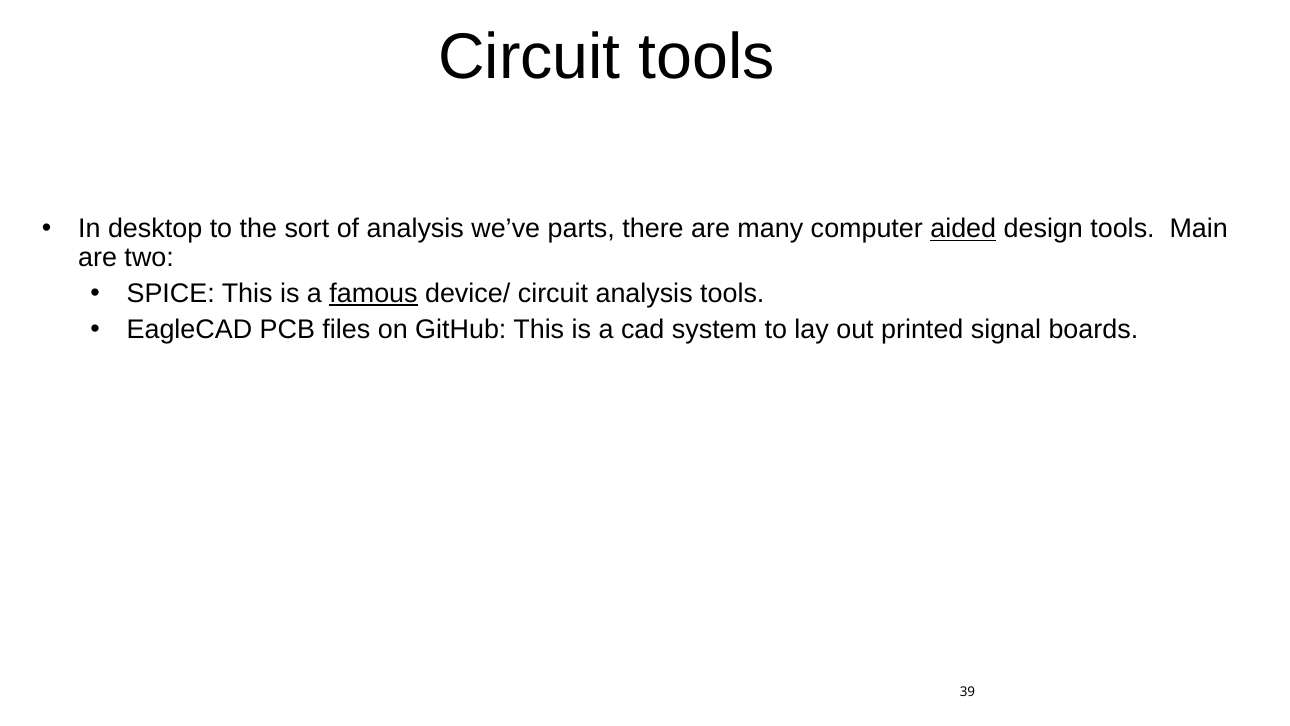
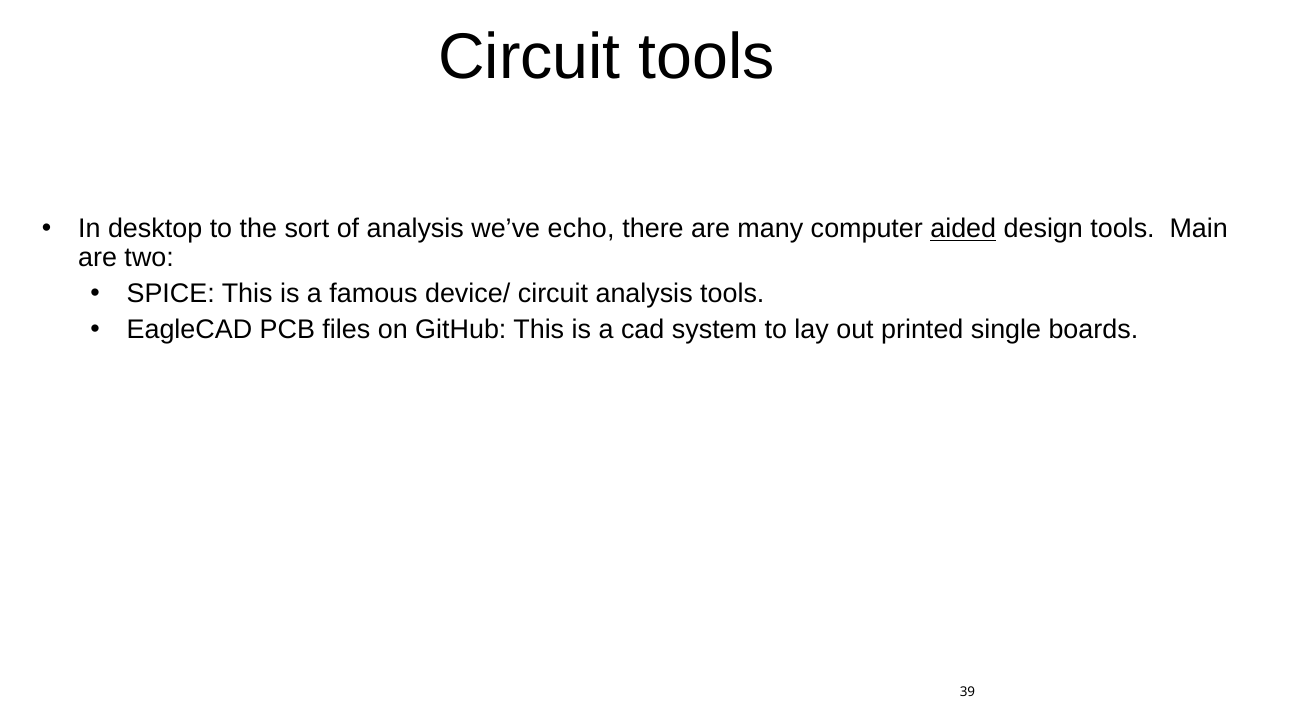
parts: parts -> echo
famous underline: present -> none
signal: signal -> single
